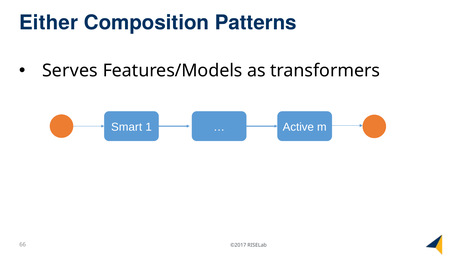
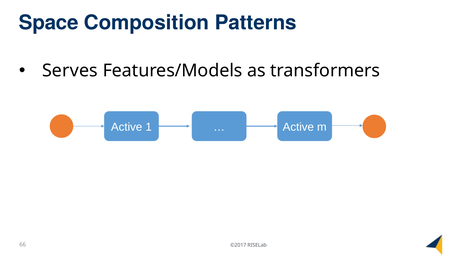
Either: Either -> Space
Smart at (127, 127): Smart -> Active
